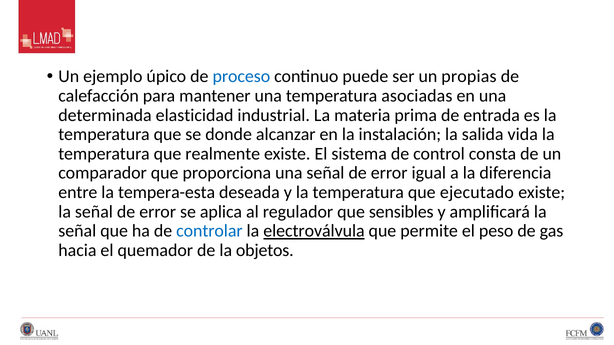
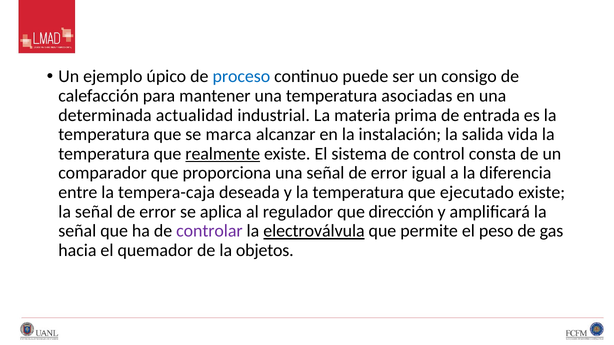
propias: propias -> consigo
elasticidad: elasticidad -> actualidad
donde: donde -> marca
realmente underline: none -> present
tempera-esta: tempera-esta -> tempera-caja
sensibles: sensibles -> dirección
controlar colour: blue -> purple
